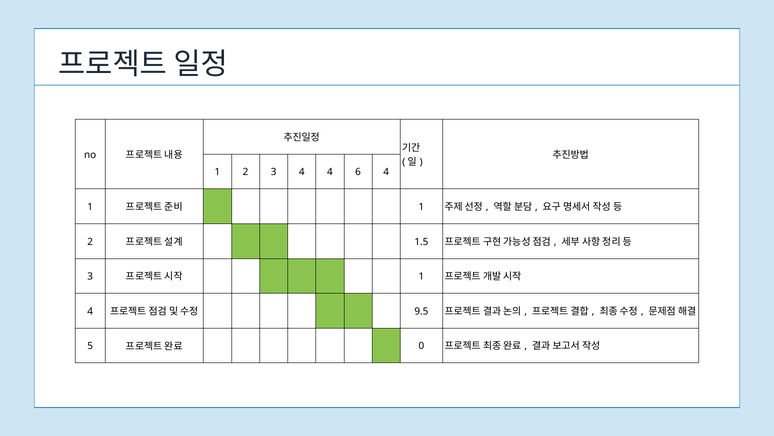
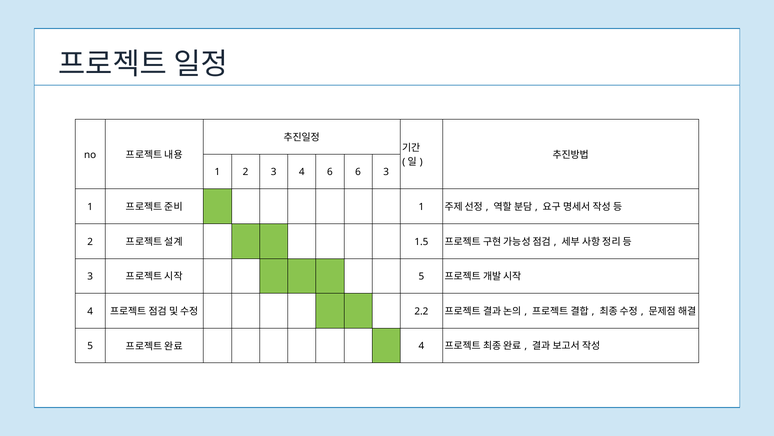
4 4: 4 -> 6
6 4: 4 -> 3
1 at (421, 276): 1 -> 5
9.5: 9.5 -> 2.2
0 at (421, 346): 0 -> 4
